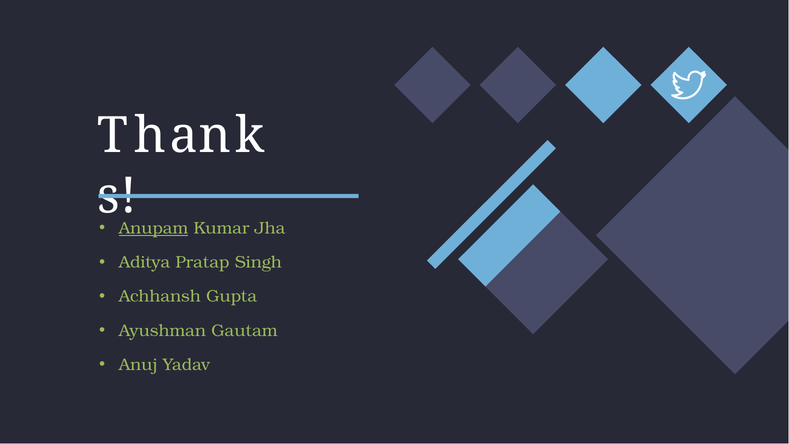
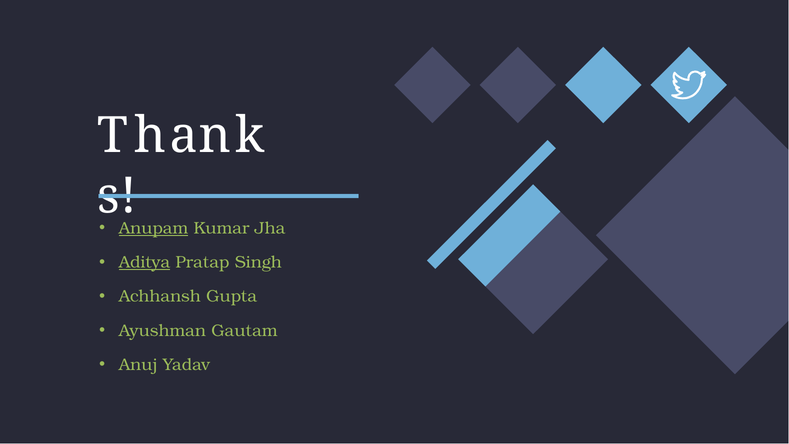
Aditya underline: none -> present
